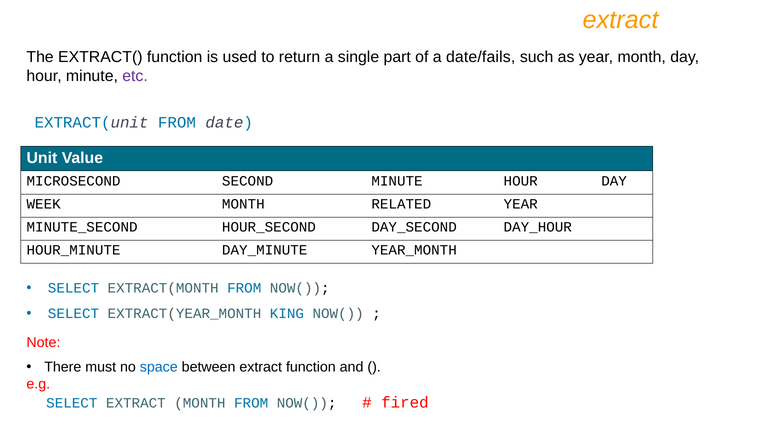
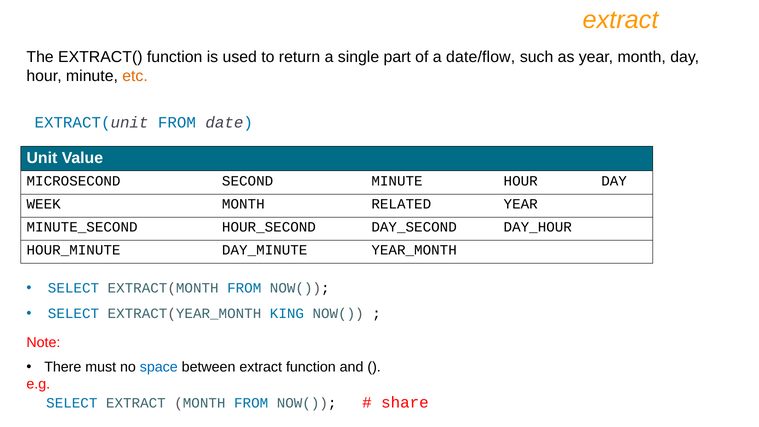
date/fails: date/fails -> date/flow
etc colour: purple -> orange
fired: fired -> share
